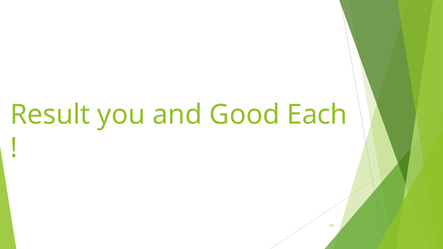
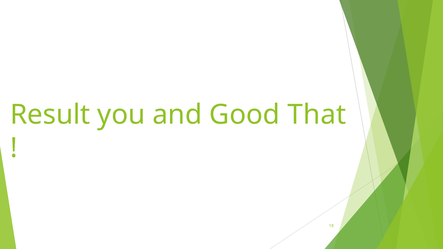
Each: Each -> That
